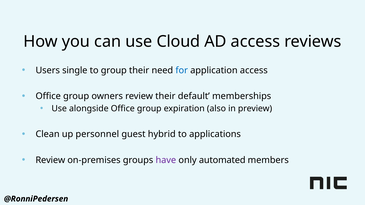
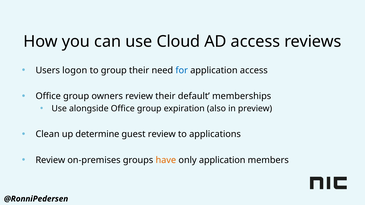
single: single -> logon
personnel: personnel -> determine
guest hybrid: hybrid -> review
have colour: purple -> orange
only automated: automated -> application
